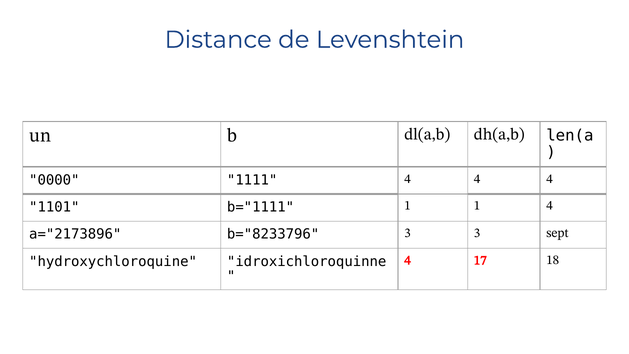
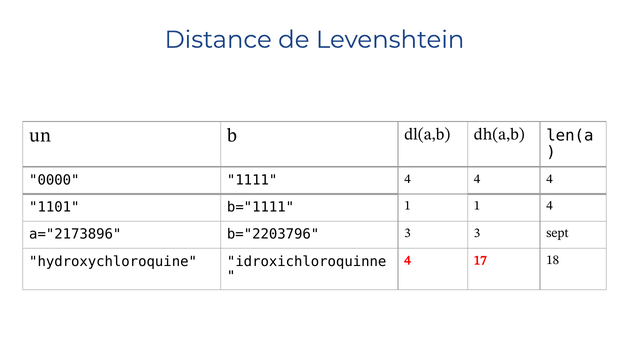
b="8233796: b="8233796 -> b="2203796
